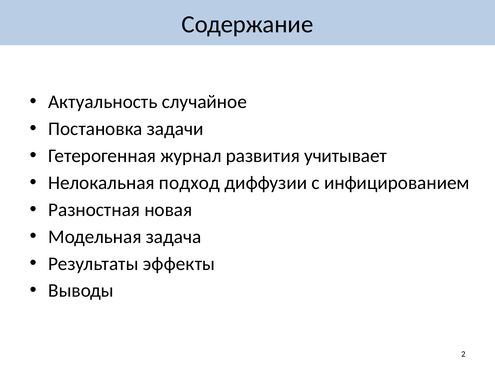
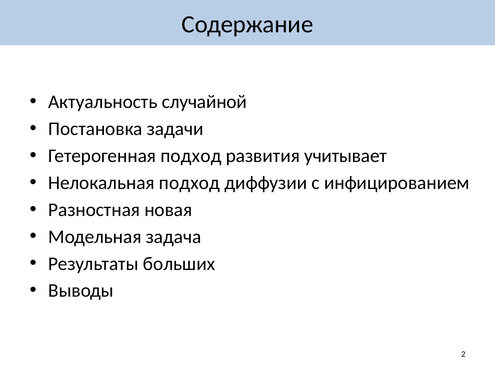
случайное: случайное -> случайной
Гетерогенная журнал: журнал -> подход
эффекты: эффекты -> больших
